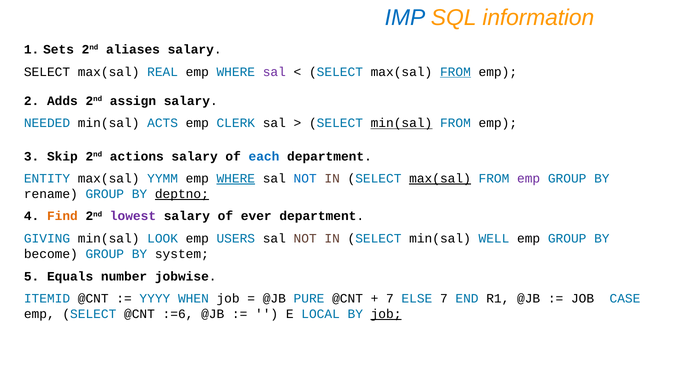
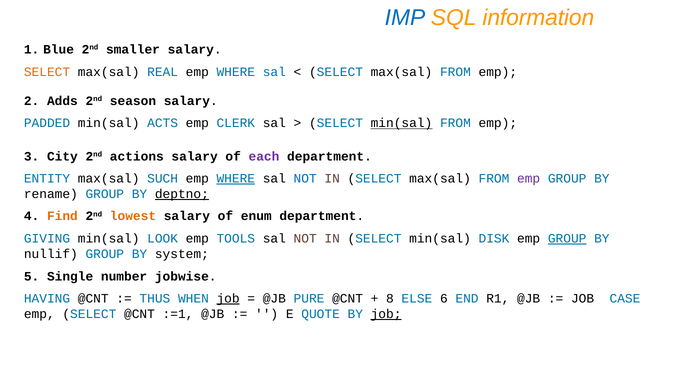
Sets: Sets -> Blue
aliases: aliases -> smaller
SELECT at (47, 72) colour: black -> orange
sal at (274, 72) colour: purple -> blue
FROM at (455, 72) underline: present -> none
assign: assign -> season
NEEDED: NEEDED -> PADDED
Skip: Skip -> City
each colour: blue -> purple
YYMM: YYMM -> SUCH
max(sal at (440, 179) underline: present -> none
lowest colour: purple -> orange
ever: ever -> enum
USERS: USERS -> TOOLS
WELL: WELL -> DISK
GROUP at (567, 239) underline: none -> present
become: become -> nullif
Equals: Equals -> Single
ITEMID: ITEMID -> HAVING
YYYY: YYYY -> THUS
job at (228, 299) underline: none -> present
7 at (390, 299): 7 -> 8
ELSE 7: 7 -> 6
:=6: :=6 -> :=1
LOCAL: LOCAL -> QUOTE
